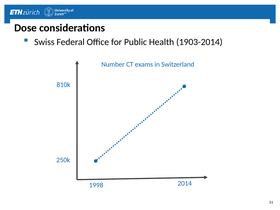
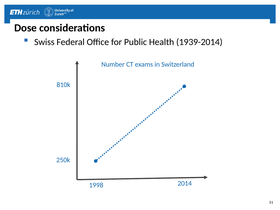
1903-2014: 1903-2014 -> 1939-2014
